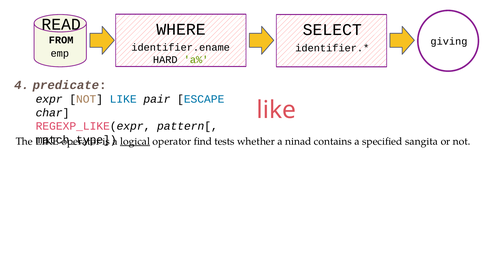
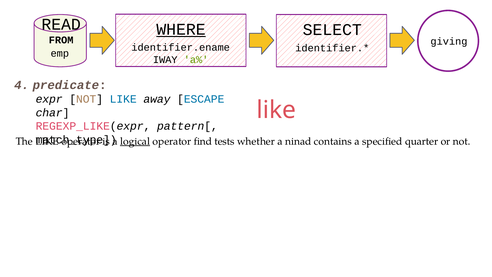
WHERE underline: none -> present
HARD: HARD -> IWAY
pair: pair -> away
sangita: sangita -> quarter
